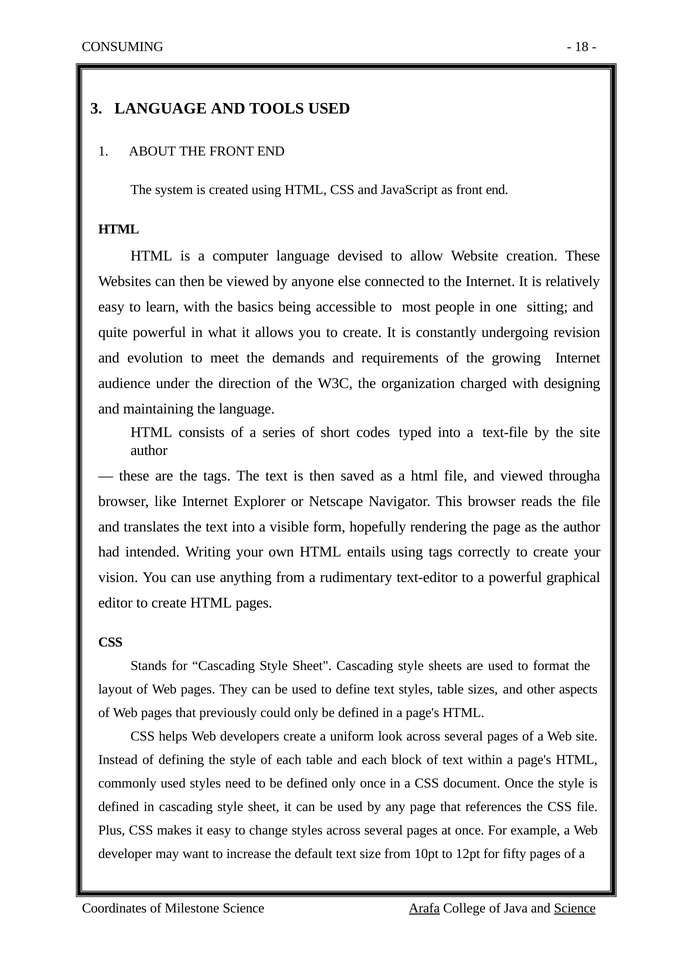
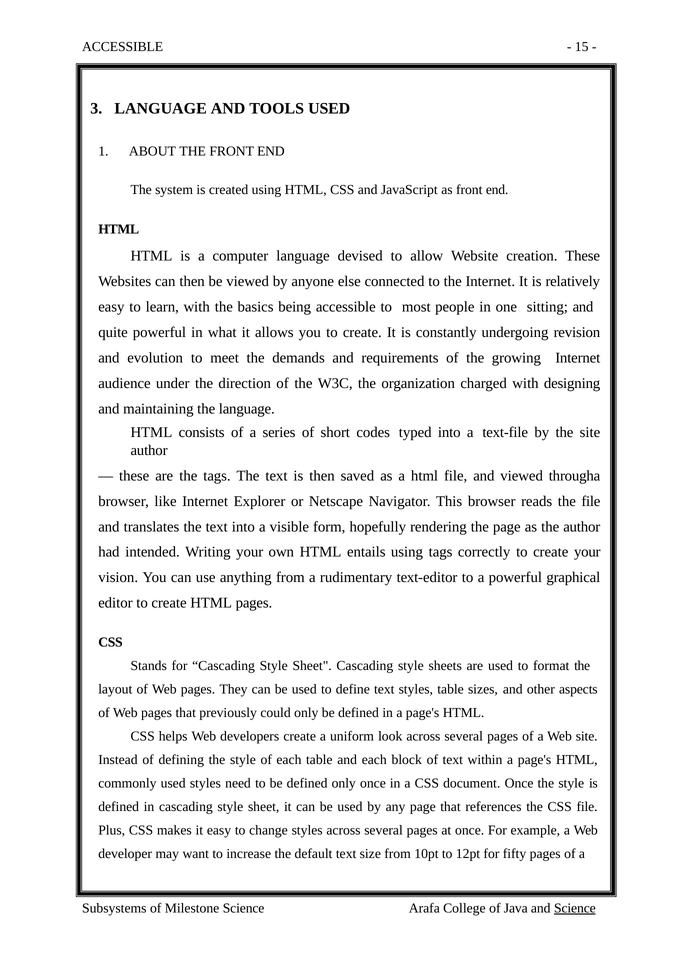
CONSUMING at (123, 47): CONSUMING -> ACCESSIBLE
18: 18 -> 15
Coordinates: Coordinates -> Subsystems
Arafa underline: present -> none
